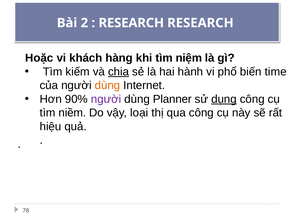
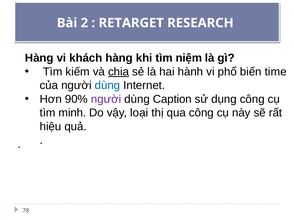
RESEARCH at (131, 23): RESEARCH -> RETARGET
Hoặc at (39, 58): Hoặc -> Hàng
dùng at (107, 86) colour: orange -> blue
Planner: Planner -> Caption
dụng underline: present -> none
niềm: niềm -> minh
